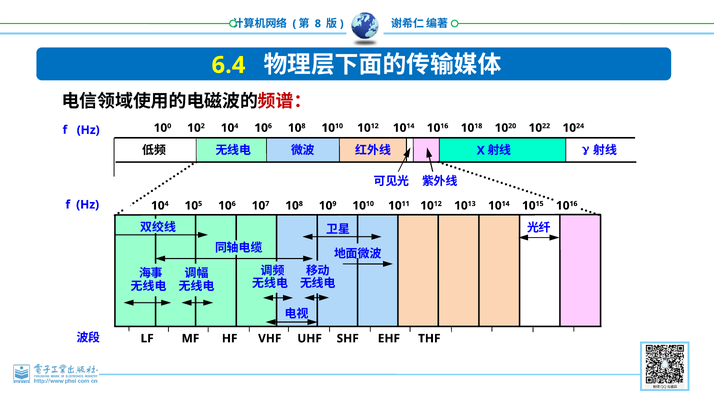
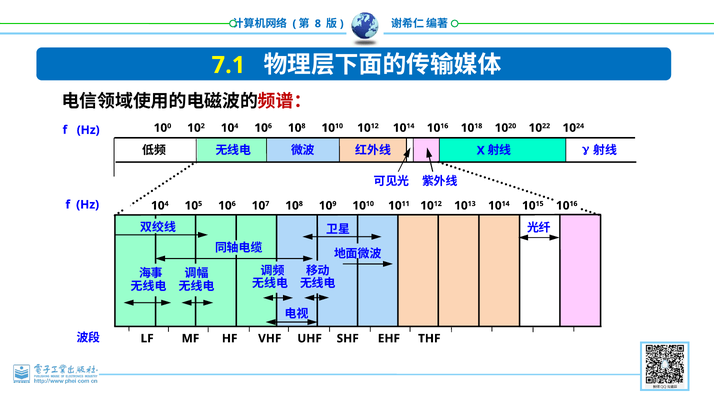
6.4: 6.4 -> 7.1
